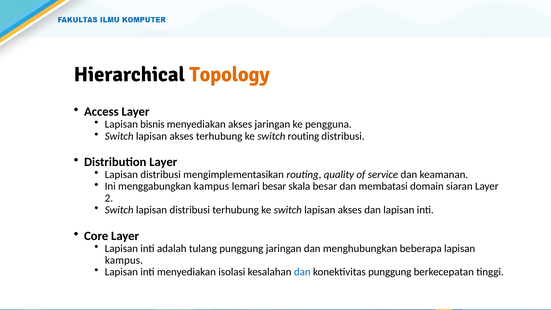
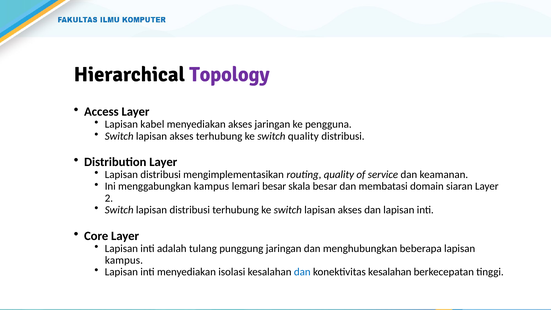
Topology colour: orange -> purple
bisnis: bisnis -> kabel
switch routing: routing -> quality
konektivitas punggung: punggung -> kesalahan
